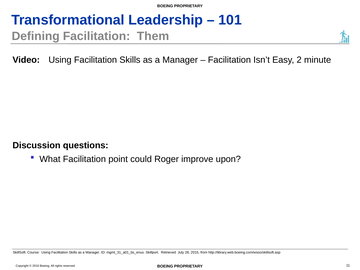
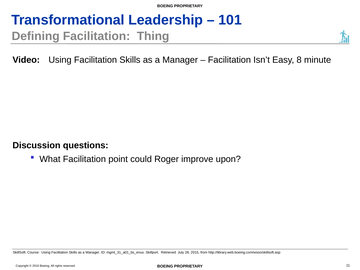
Them: Them -> Thing
2: 2 -> 8
